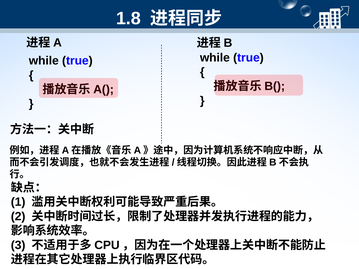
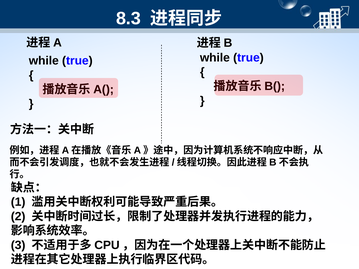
1.8: 1.8 -> 8.3
